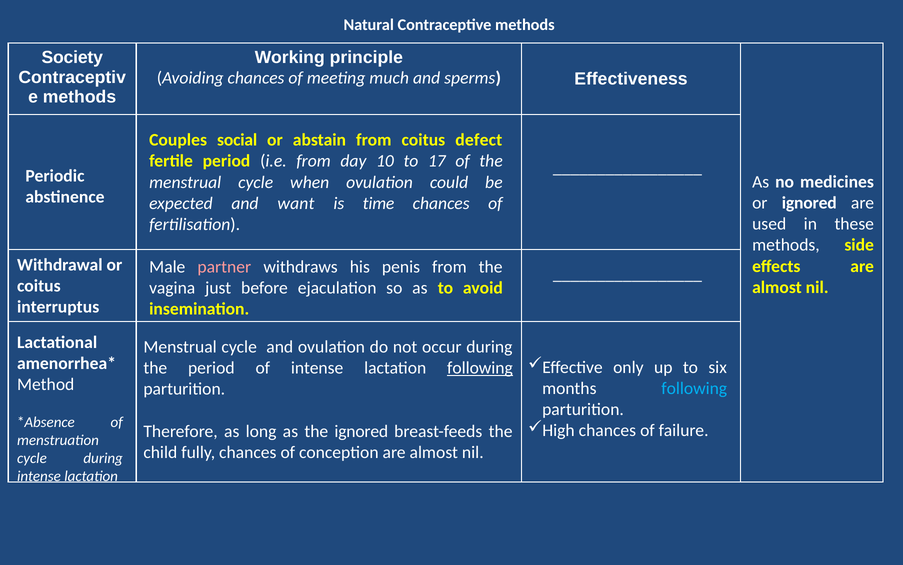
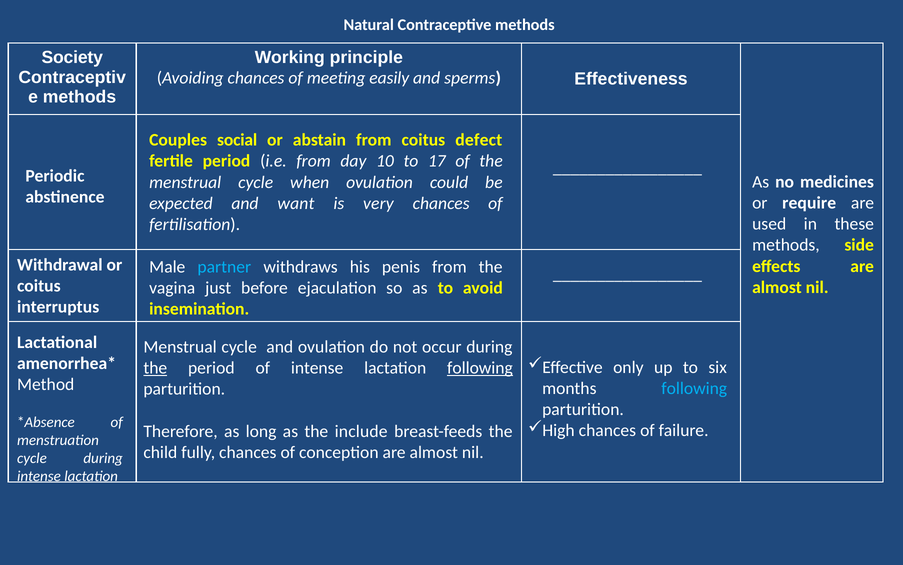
much: much -> easily
or ignored: ignored -> require
time: time -> very
partner colour: pink -> light blue
the at (155, 368) underline: none -> present
the ignored: ignored -> include
